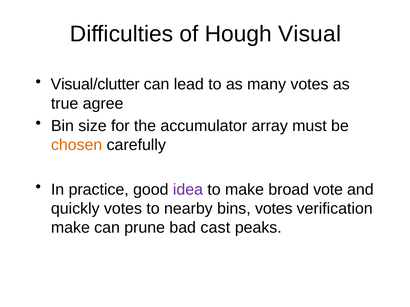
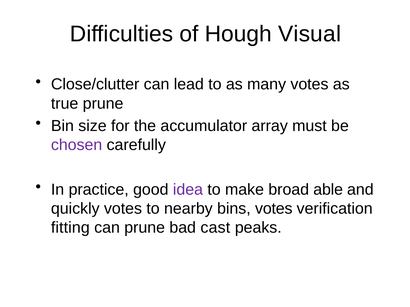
Visual/clutter: Visual/clutter -> Close/clutter
true agree: agree -> prune
chosen colour: orange -> purple
vote: vote -> able
make at (70, 228): make -> fitting
